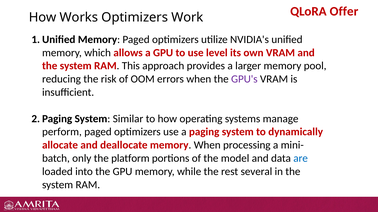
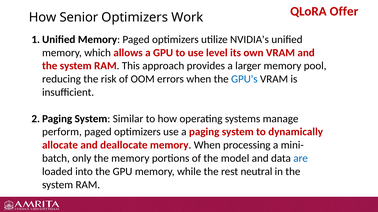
Works: Works -> Senior
GPU's colour: purple -> blue
the platform: platform -> memory
several: several -> neutral
